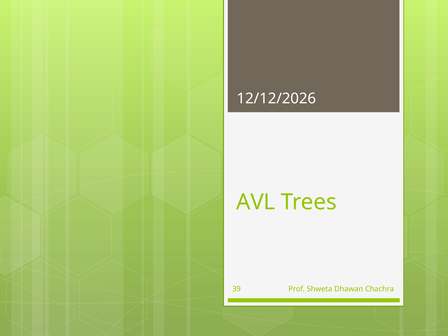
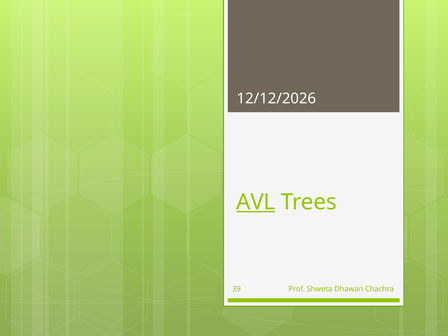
AVL underline: none -> present
